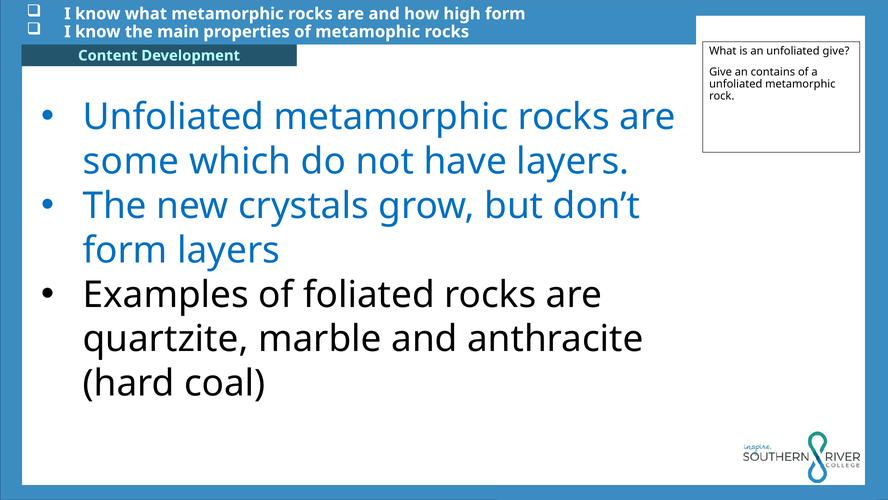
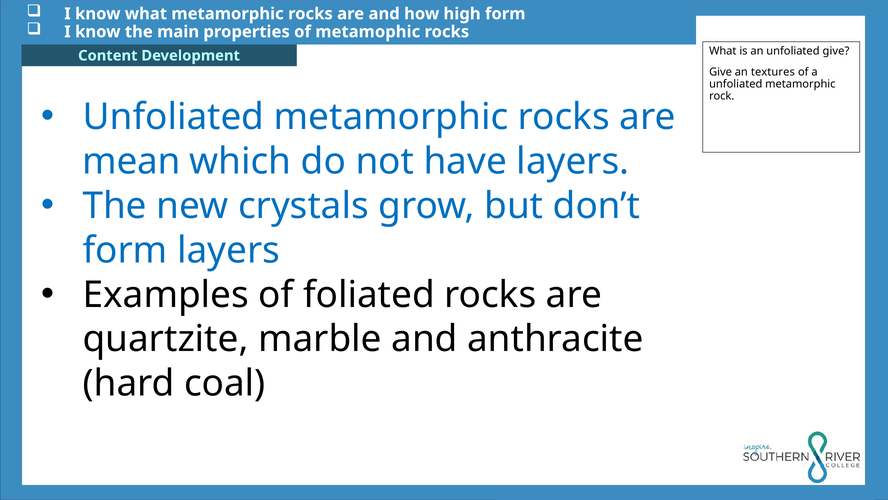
contains: contains -> textures
some: some -> mean
